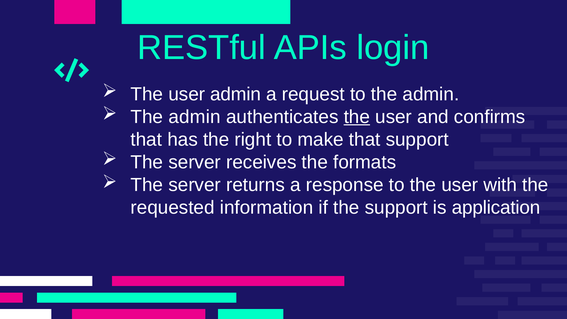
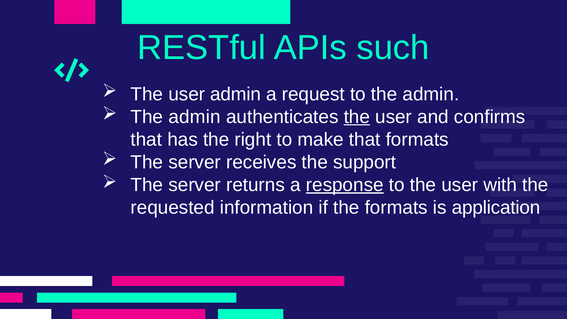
login: login -> such
that support: support -> formats
formats: formats -> support
response underline: none -> present
the support: support -> formats
